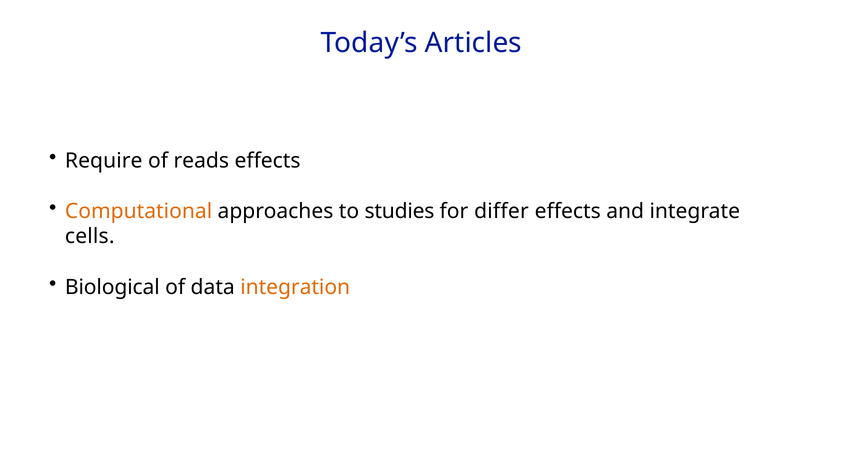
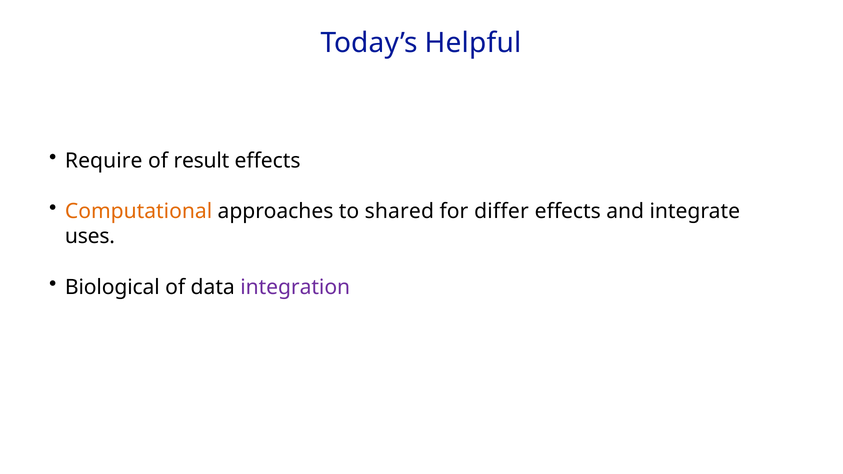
Articles: Articles -> Helpful
reads: reads -> result
studies: studies -> shared
cells: cells -> uses
integration colour: orange -> purple
